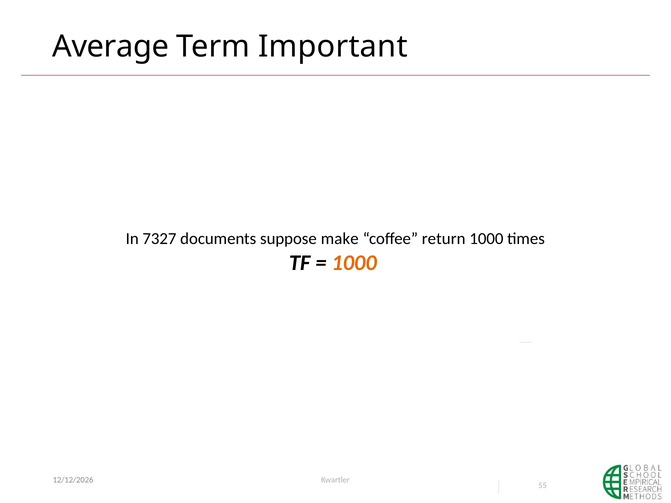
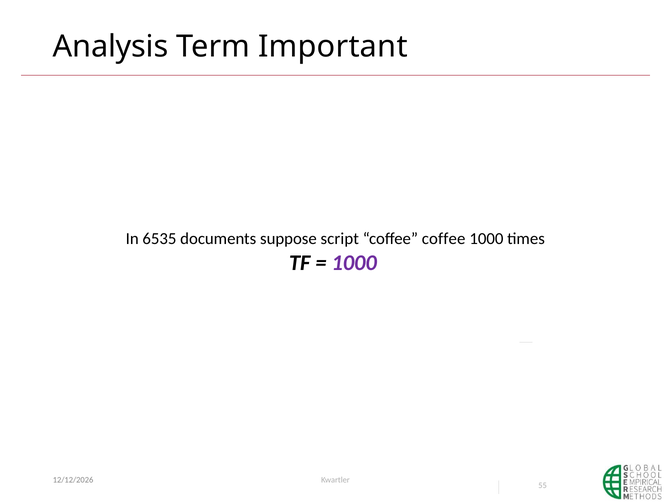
Average: Average -> Analysis
7327: 7327 -> 6535
make: make -> script
coffee return: return -> coffee
1000 at (354, 263) colour: orange -> purple
